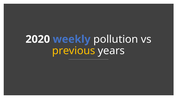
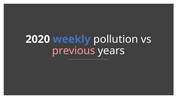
previous colour: yellow -> pink
